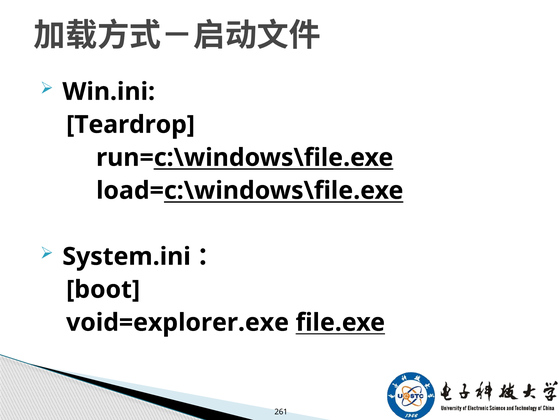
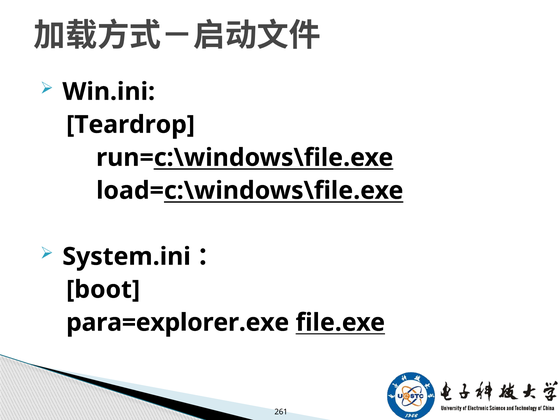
void=explorer.exe: void=explorer.exe -> para=explorer.exe
